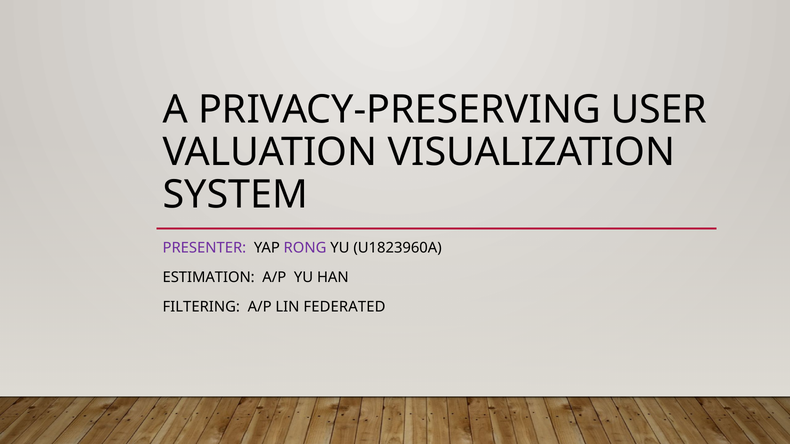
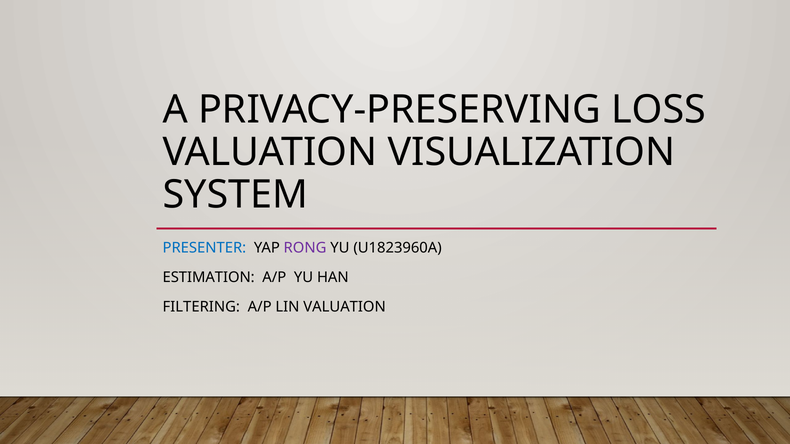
USER: USER -> LOSS
PRESENTER colour: purple -> blue
LIN FEDERATED: FEDERATED -> VALUATION
